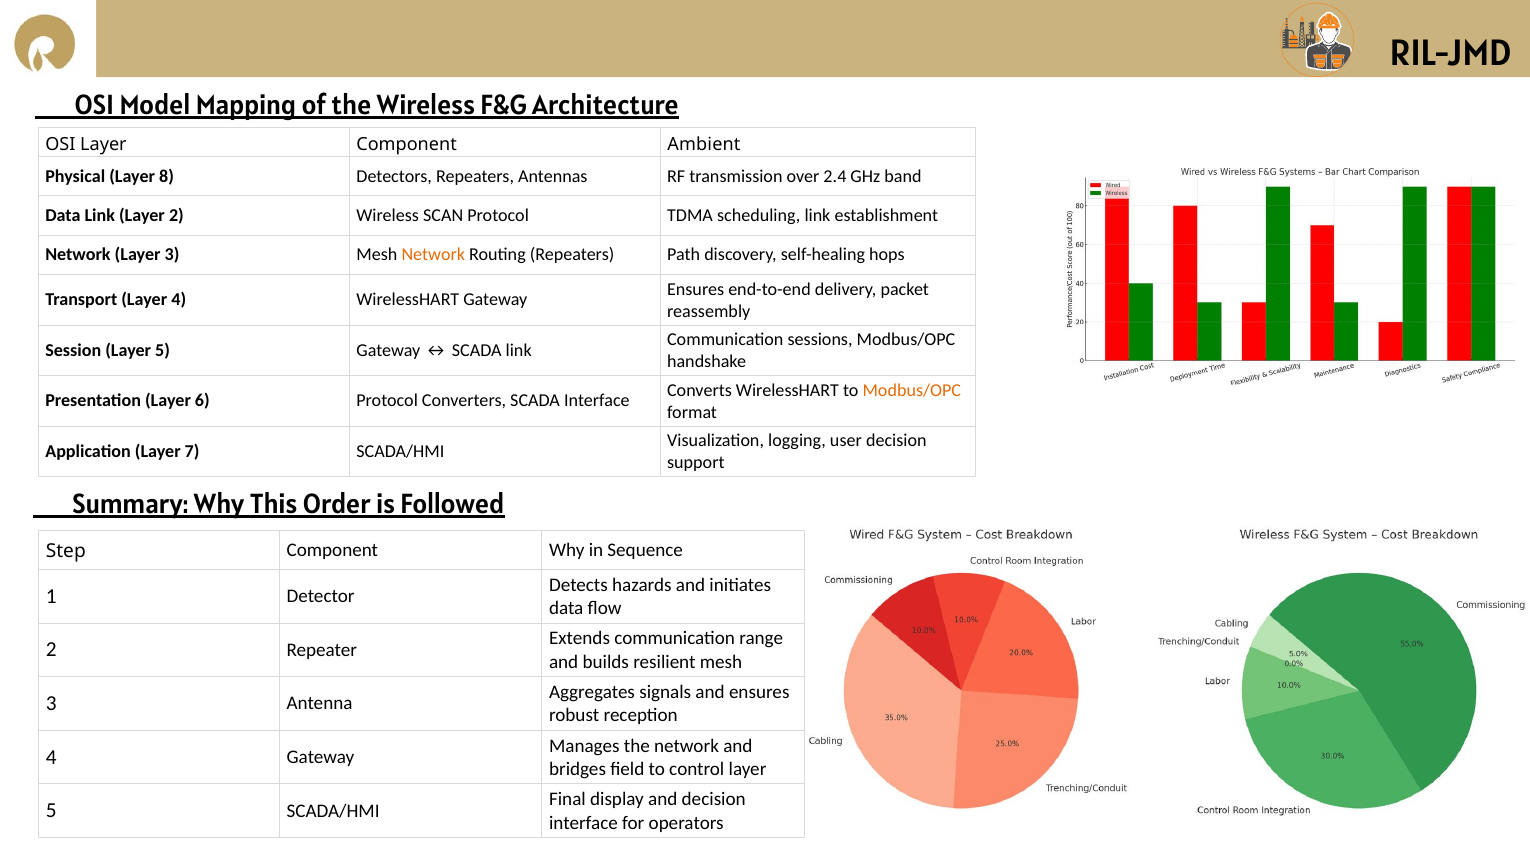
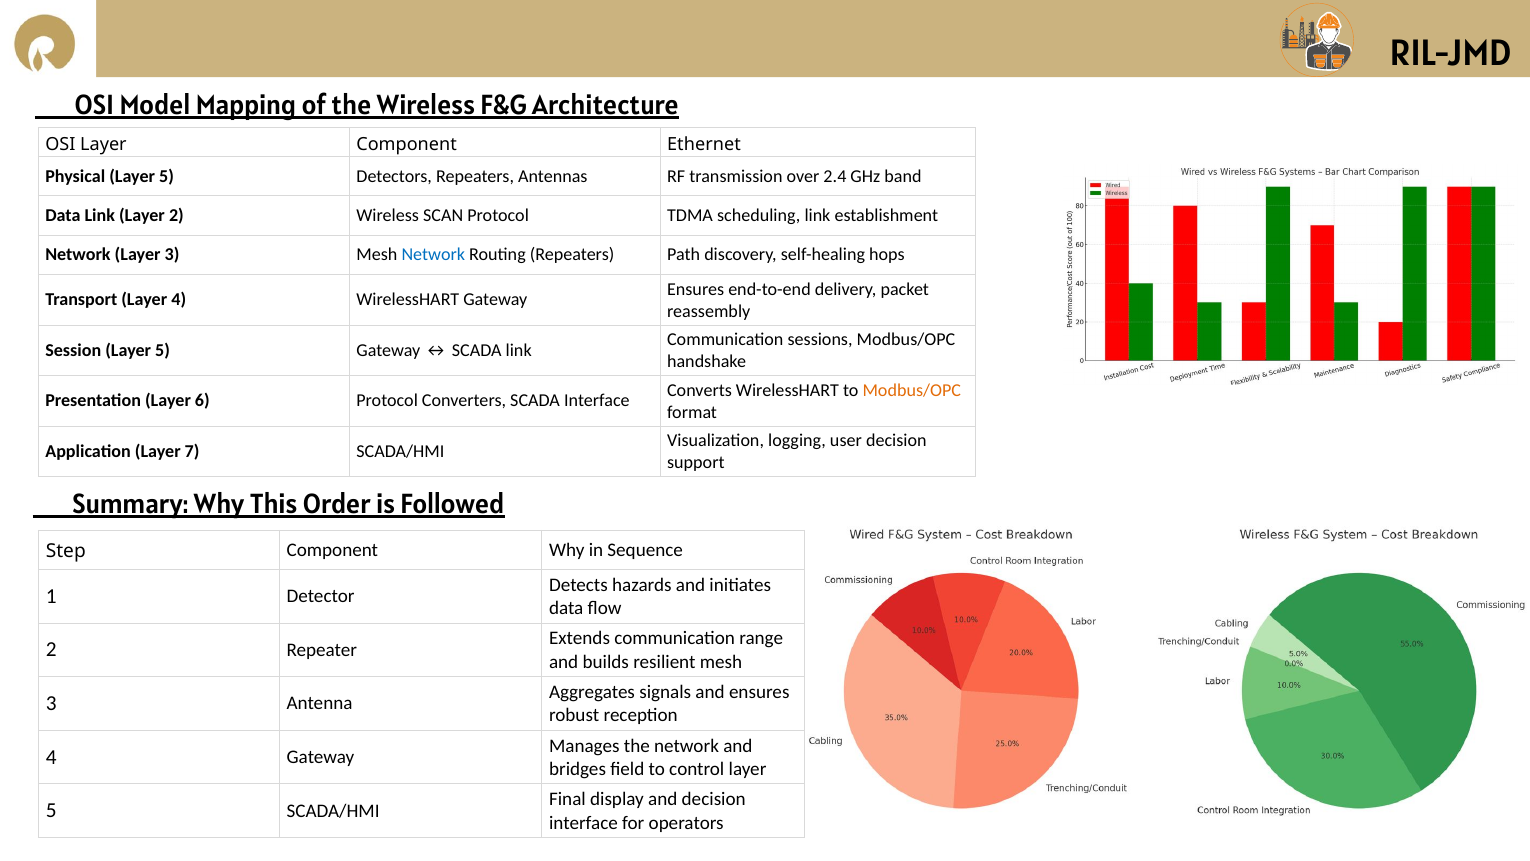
Ambient: Ambient -> Ethernet
Physical Layer 8: 8 -> 5
Network at (433, 255) colour: orange -> blue
